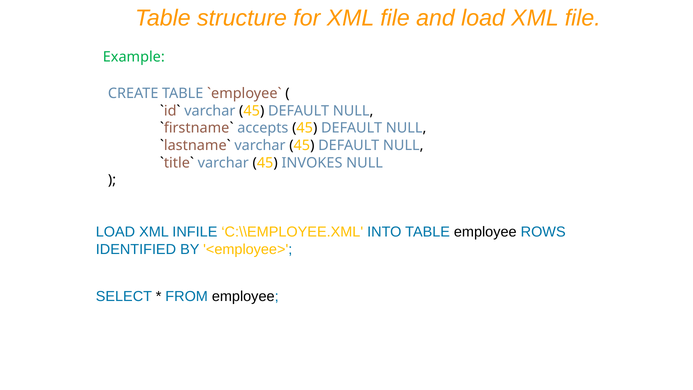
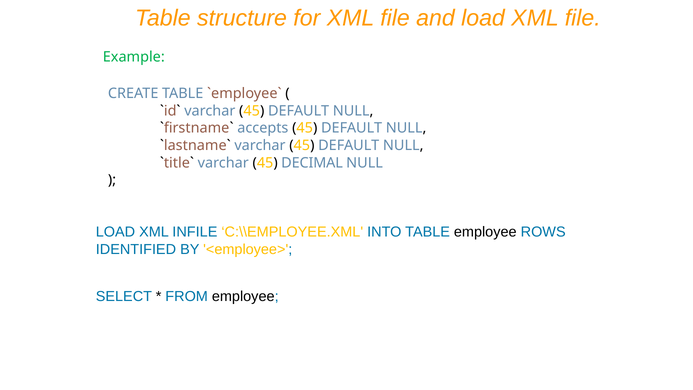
INVOKES: INVOKES -> DECIMAL
